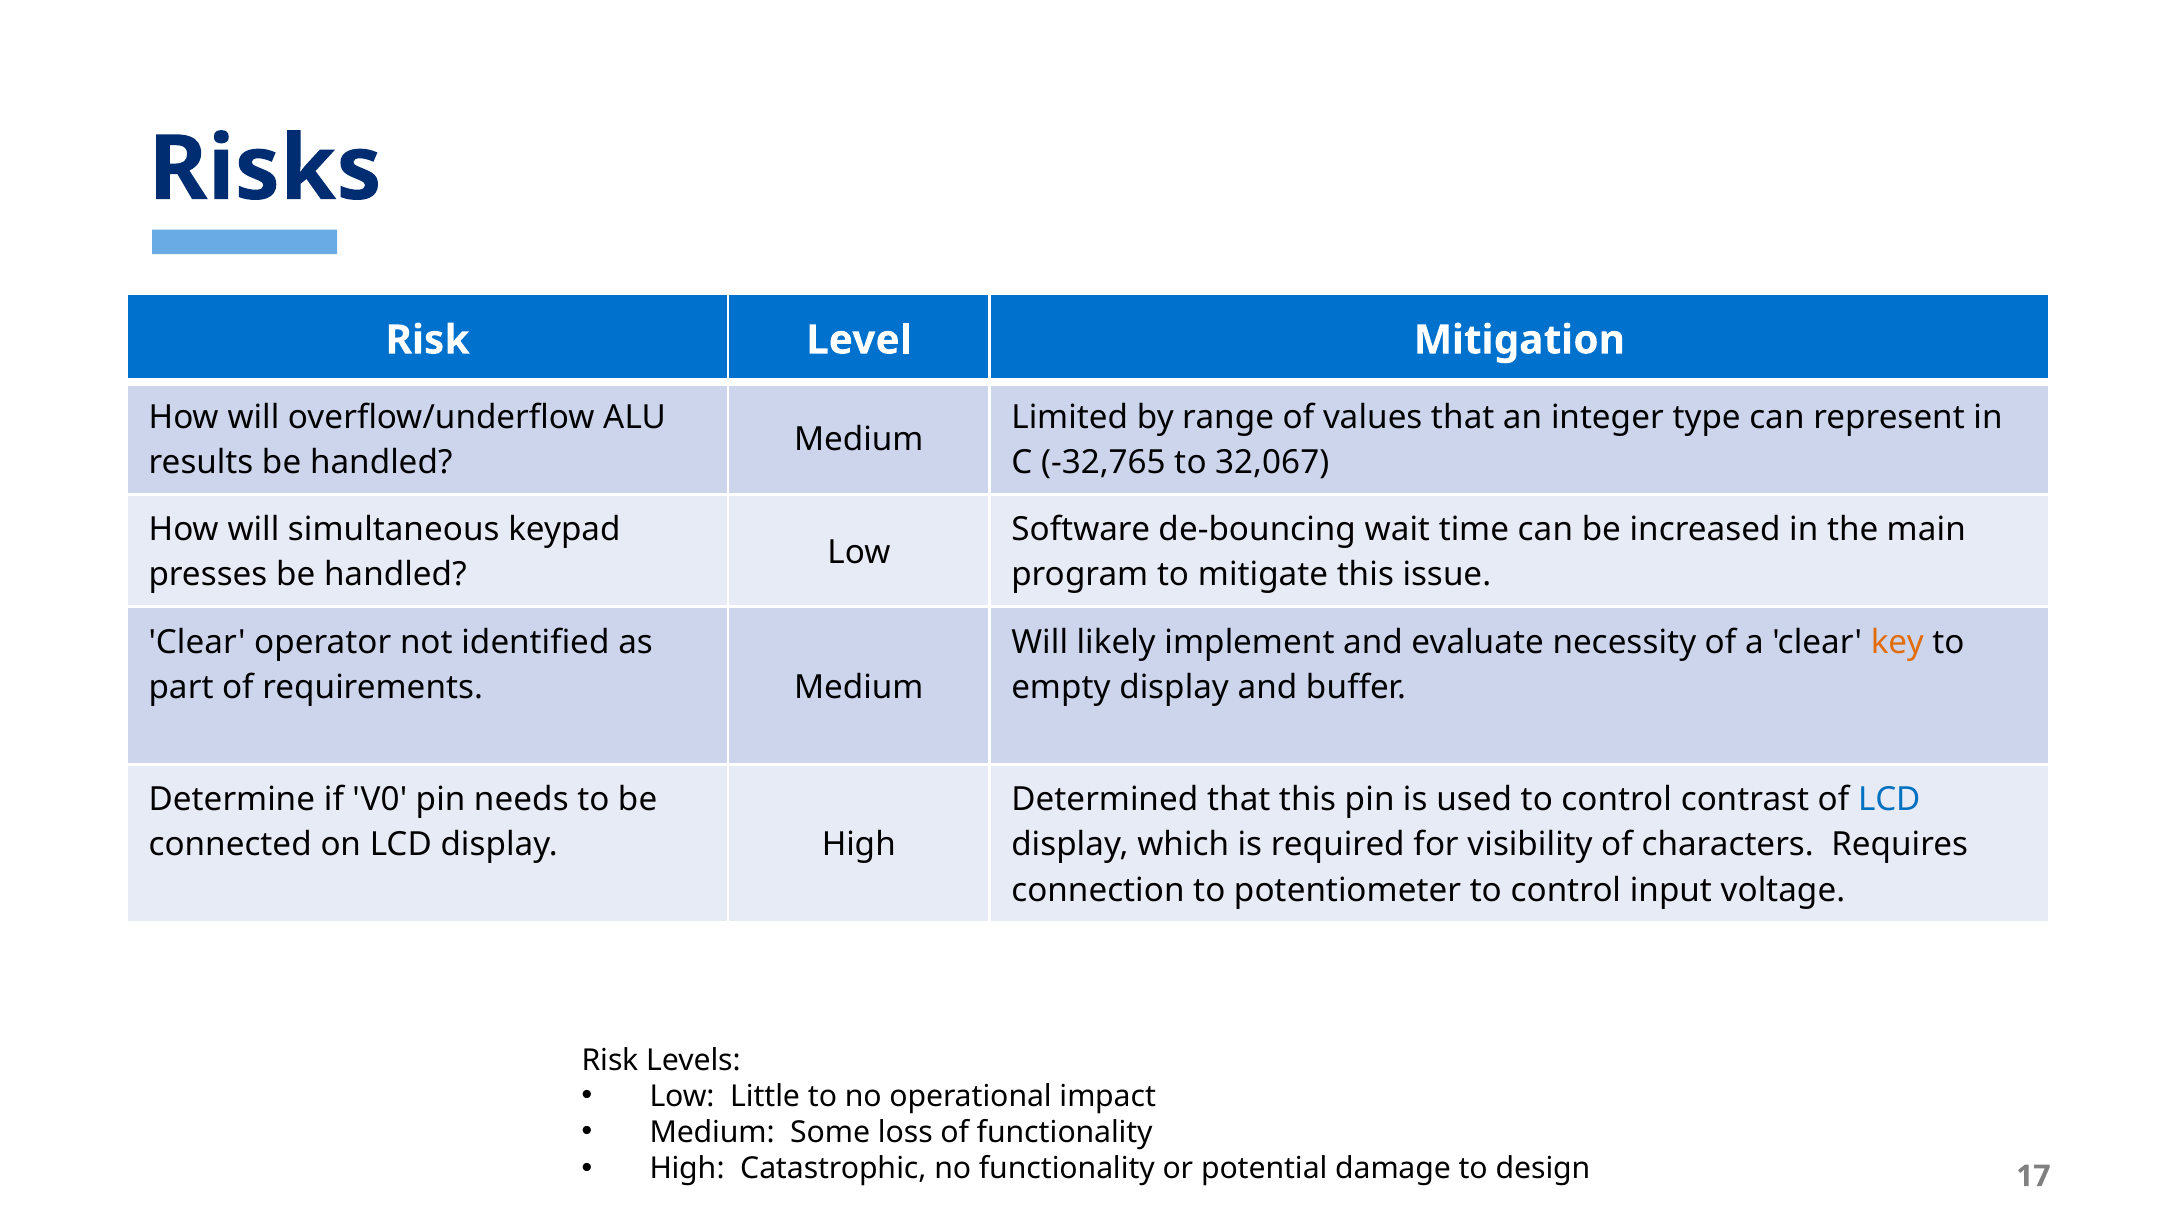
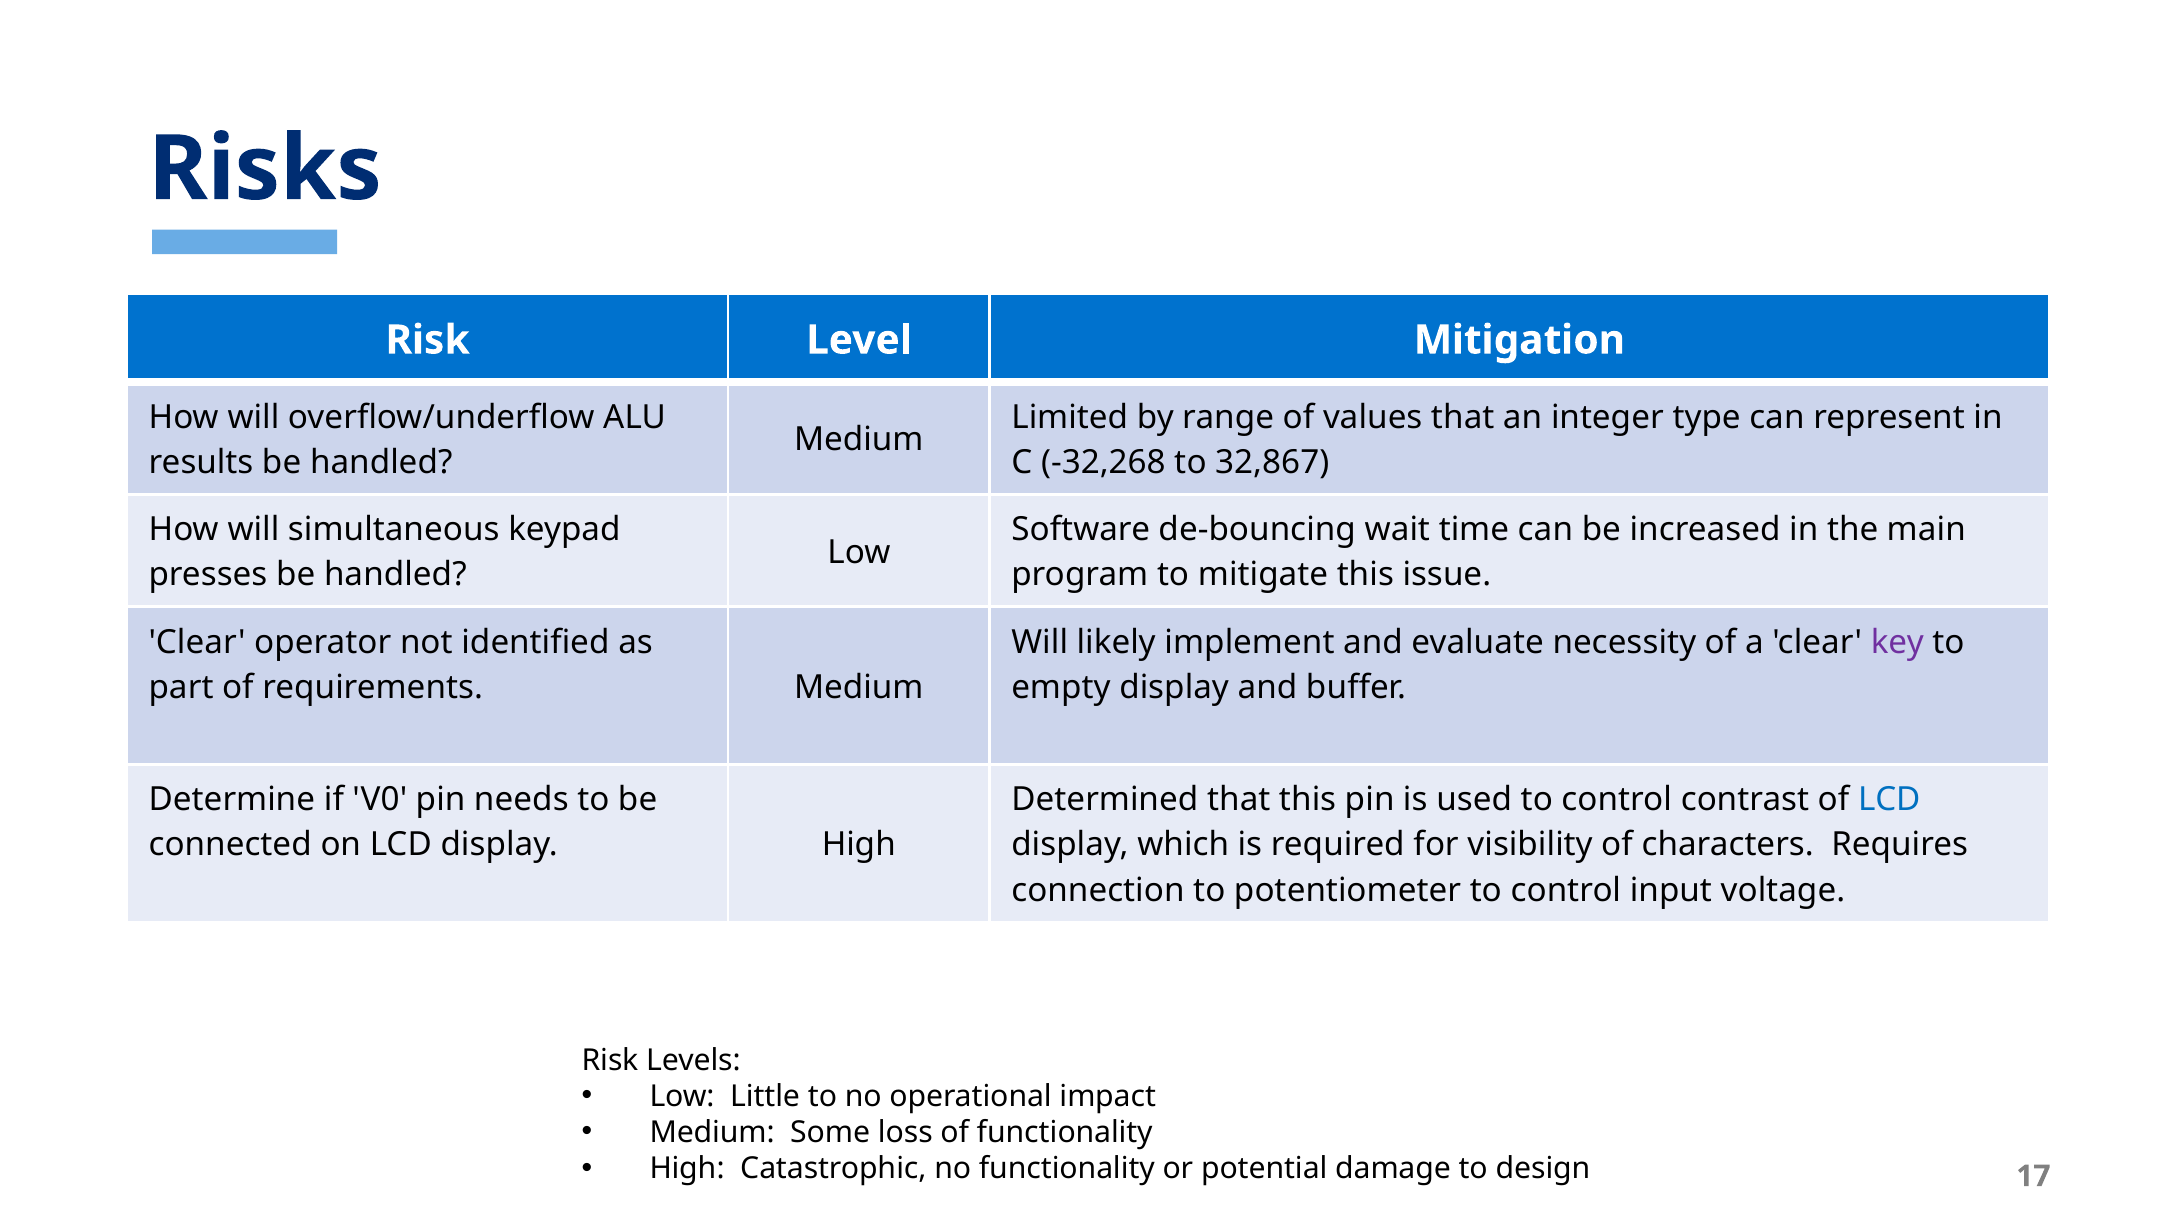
-32,765: -32,765 -> -32,268
32,067: 32,067 -> 32,867
key colour: orange -> purple
